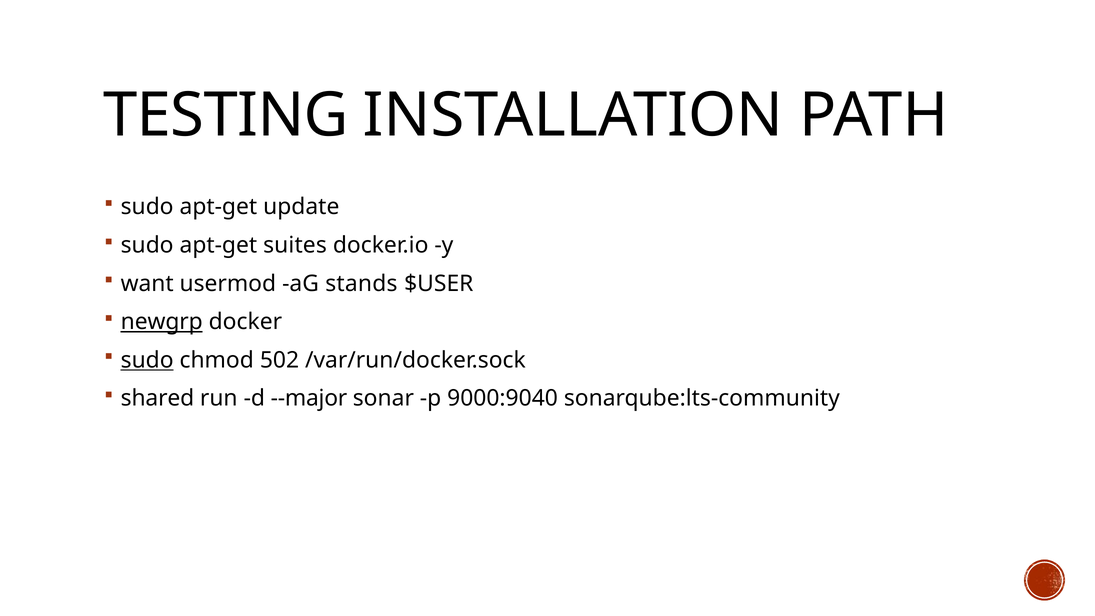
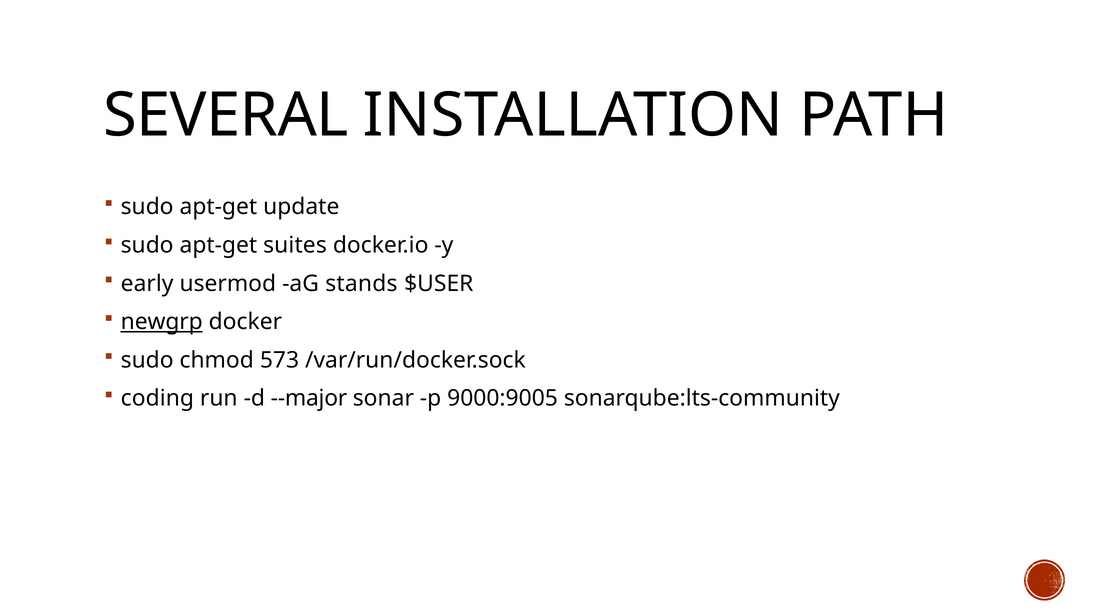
TESTING: TESTING -> SEVERAL
want: want -> early
sudo at (147, 360) underline: present -> none
502: 502 -> 573
shared: shared -> coding
9000:9040: 9000:9040 -> 9000:9005
